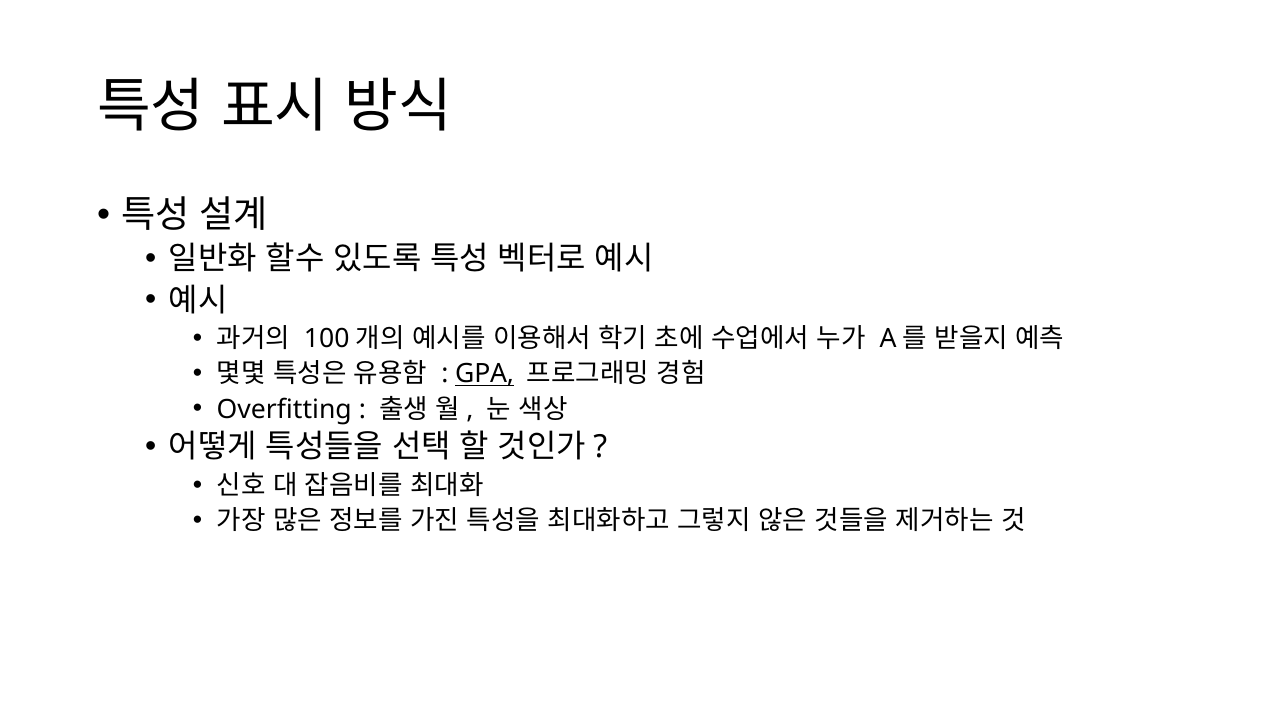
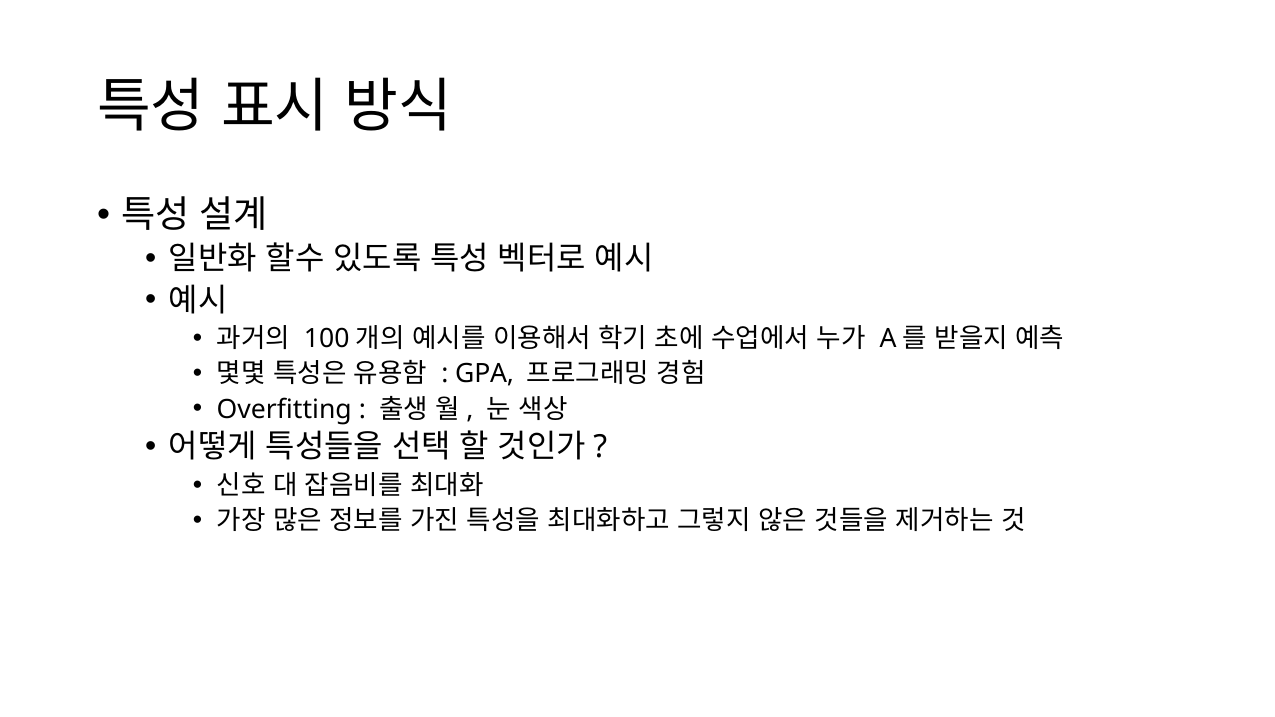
GPA underline: present -> none
